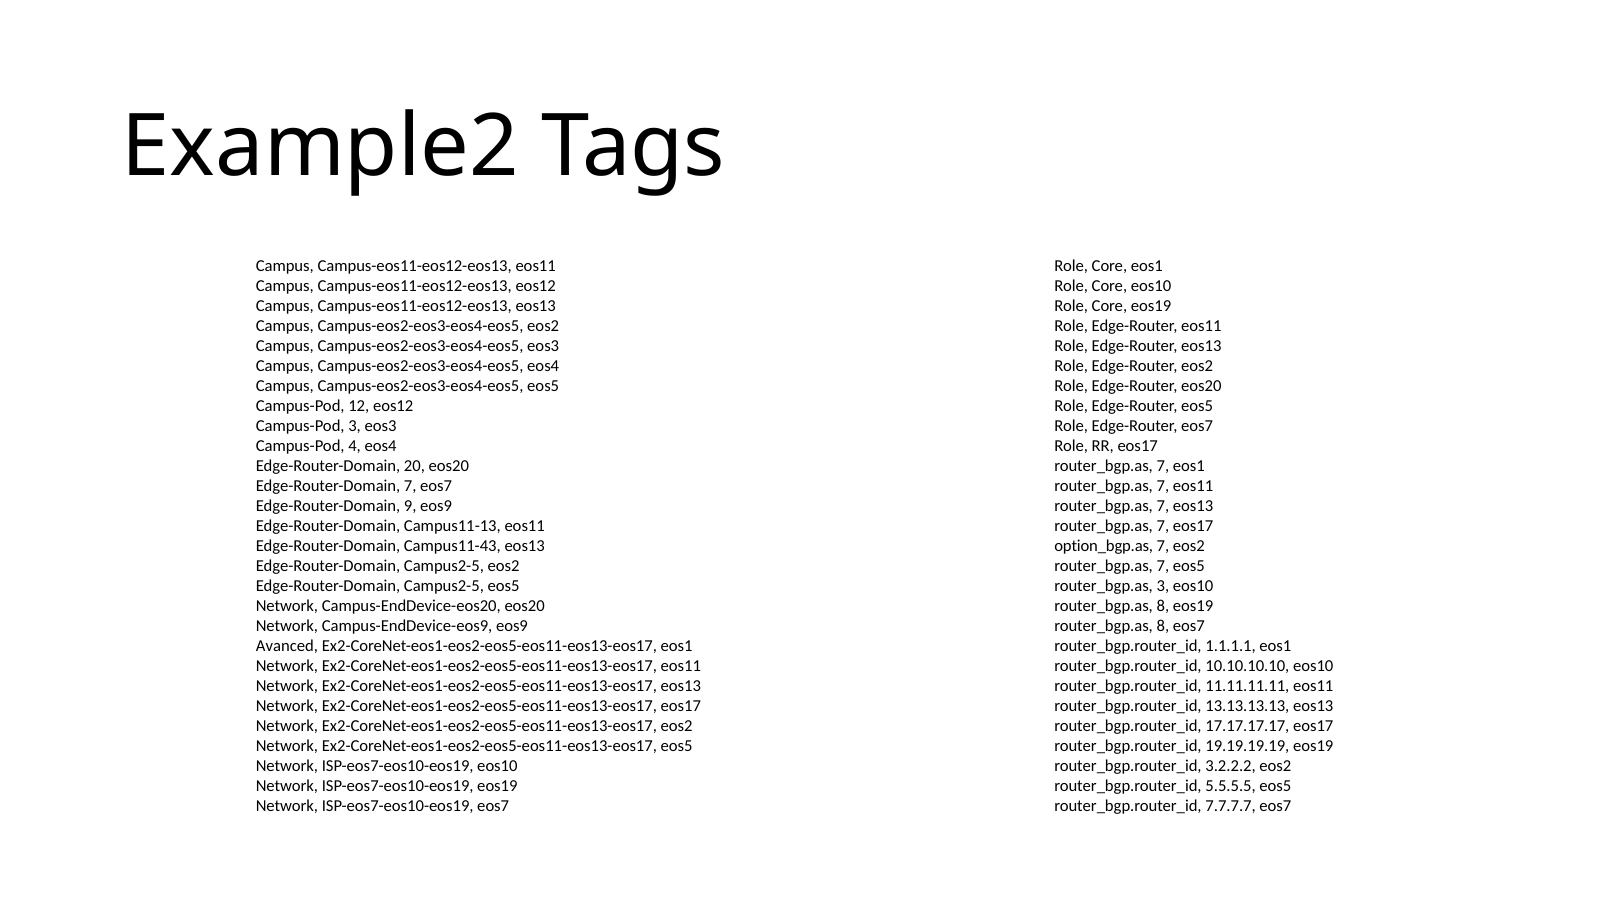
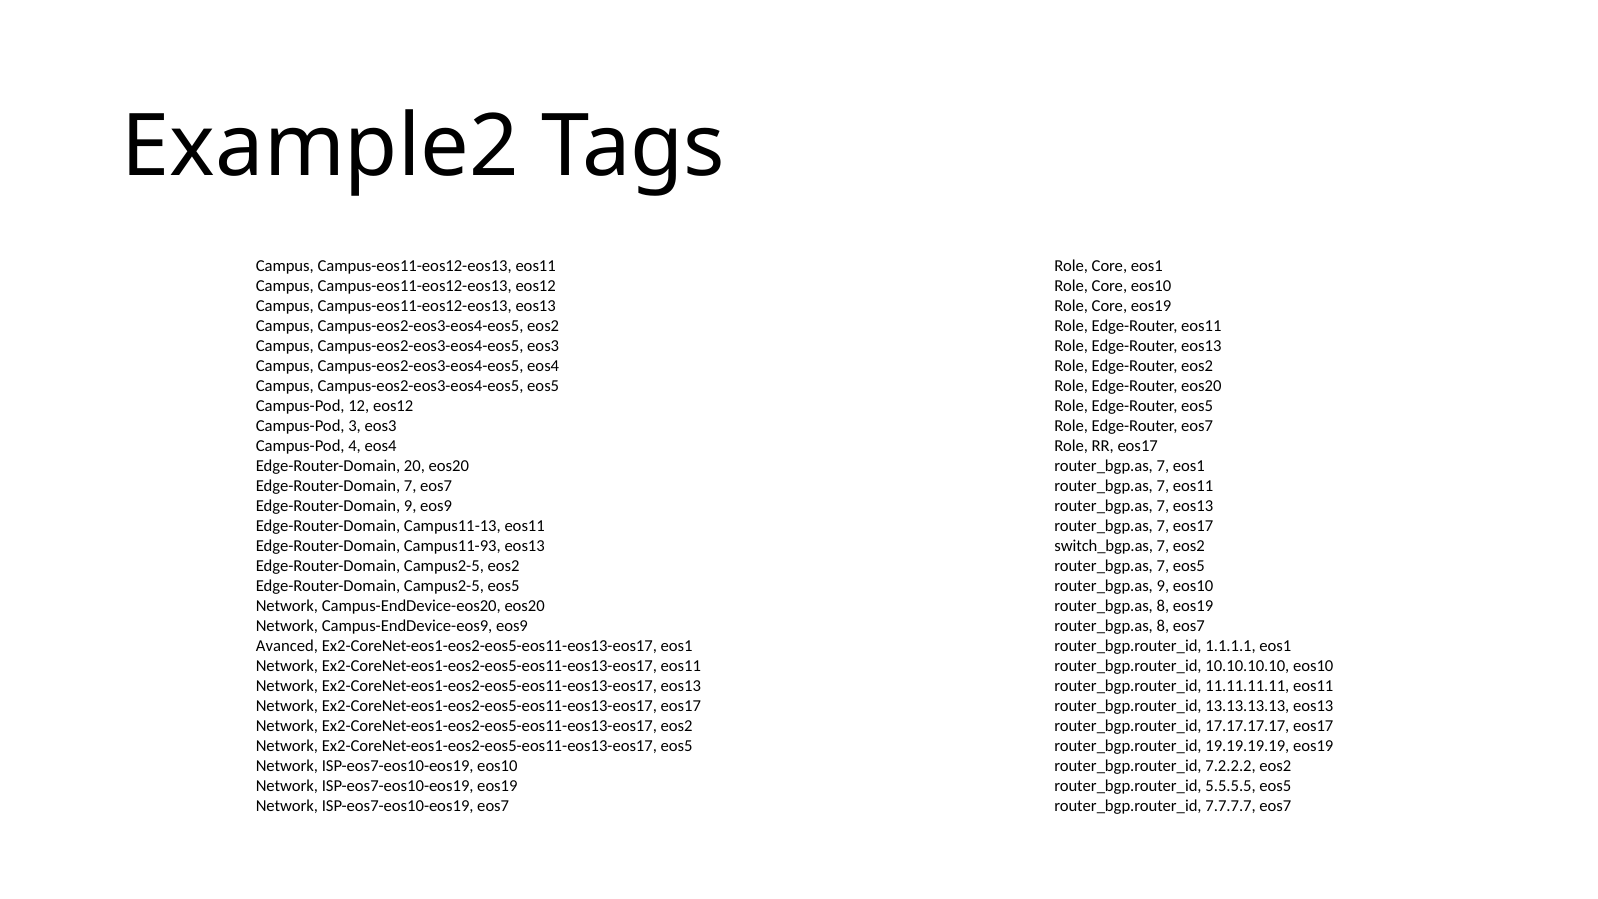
Campus11-43: Campus11-43 -> Campus11-93
option_bgp.as: option_bgp.as -> switch_bgp.as
router_bgp.as 3: 3 -> 9
3.2.2.2: 3.2.2.2 -> 7.2.2.2
